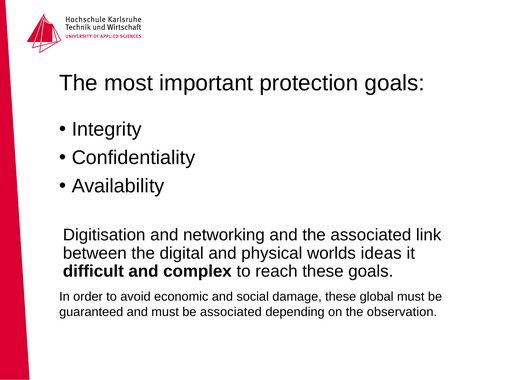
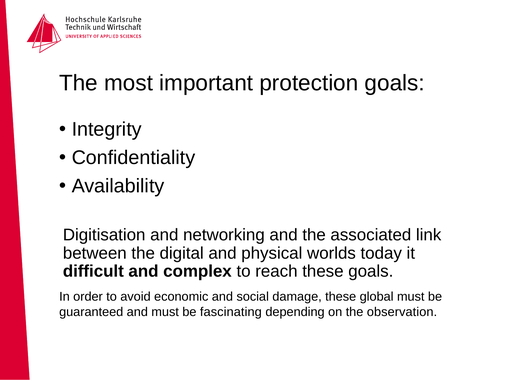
ideas: ideas -> today
be associated: associated -> fascinating
